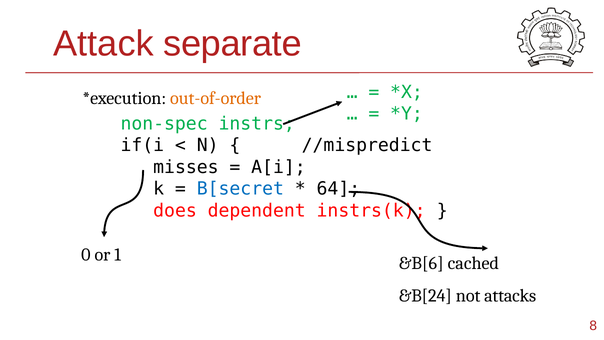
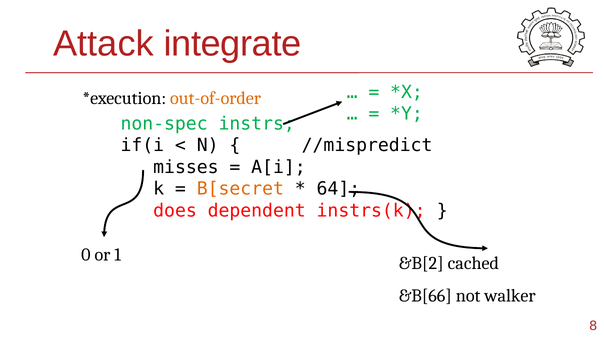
separate: separate -> integrate
B[secret colour: blue -> orange
&B[6: &B[6 -> &B[2
&B[24: &B[24 -> &B[66
attacks: attacks -> walker
